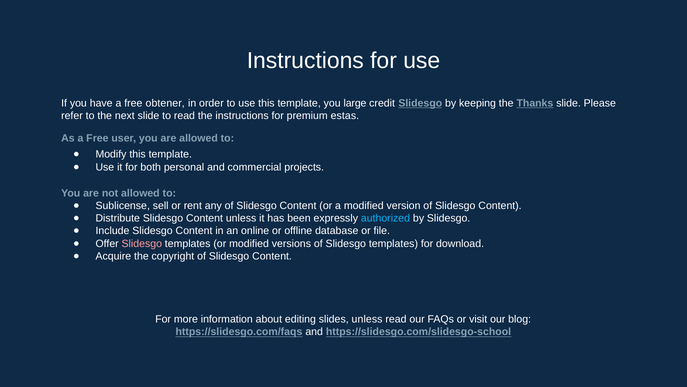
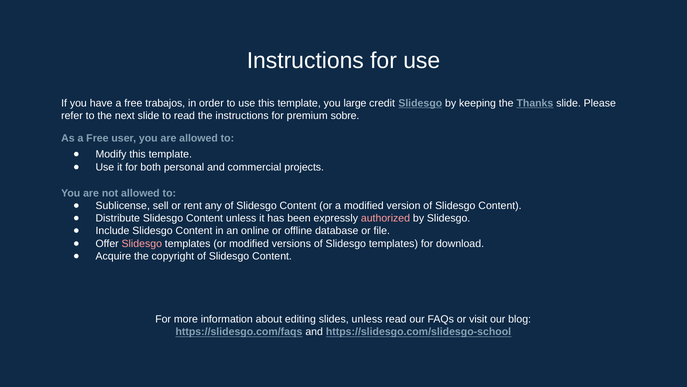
obtener: obtener -> trabajos
estas: estas -> sobre
authorized colour: light blue -> pink
